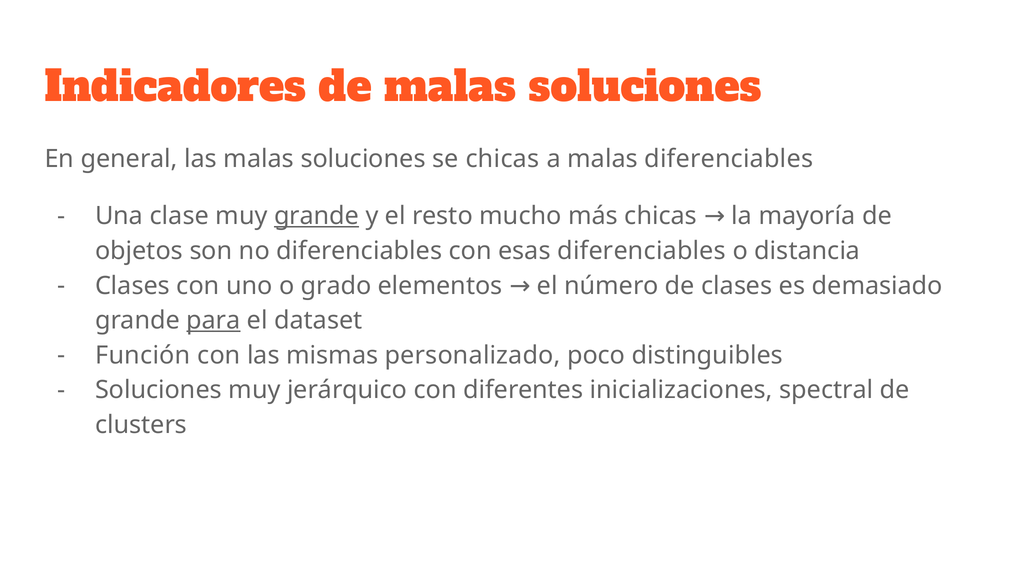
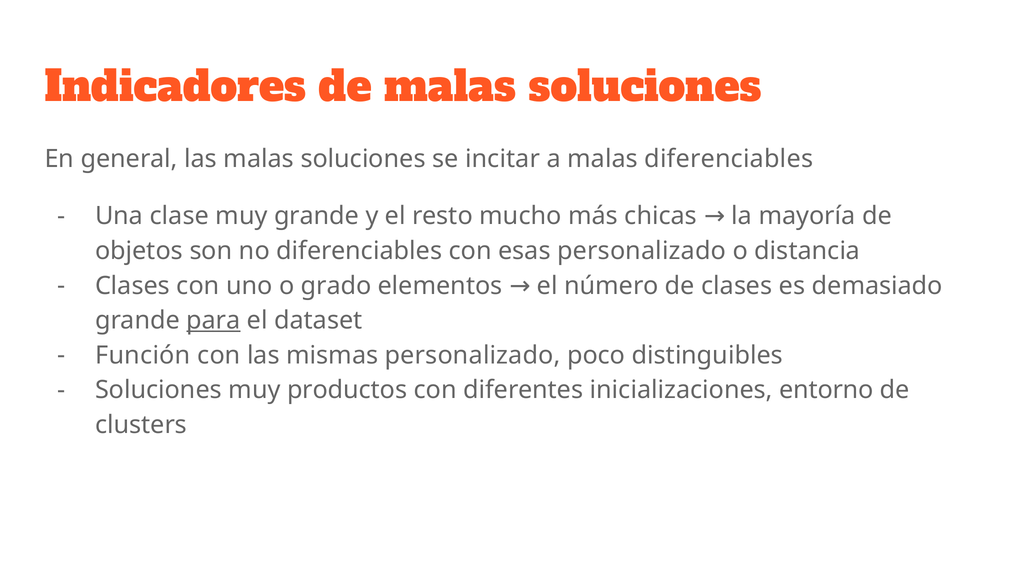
se chicas: chicas -> incitar
grande at (317, 216) underline: present -> none
esas diferenciables: diferenciables -> personalizado
jerárquico: jerárquico -> productos
spectral: spectral -> entorno
